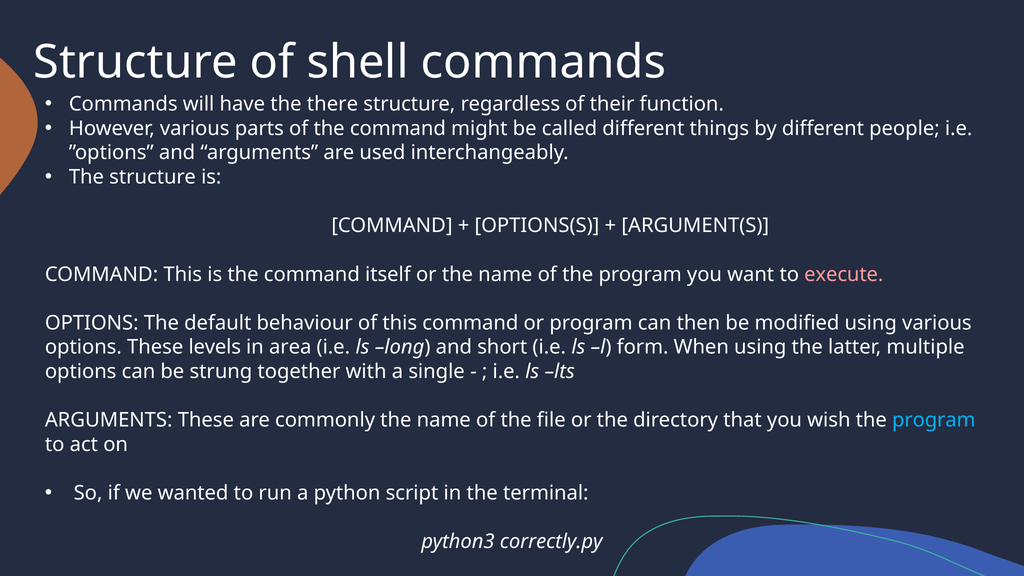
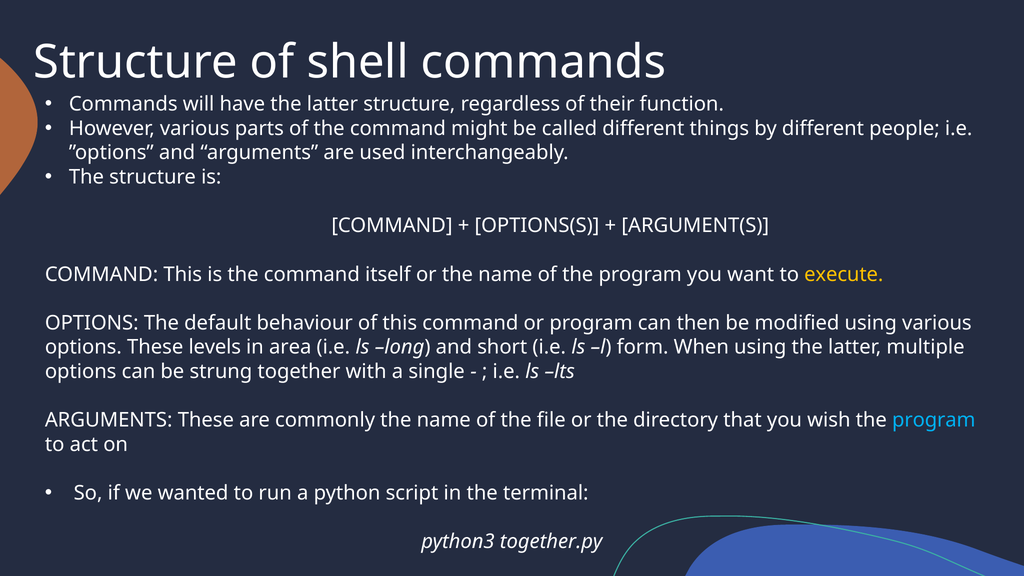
have the there: there -> latter
execute colour: pink -> yellow
correctly.py: correctly.py -> together.py
